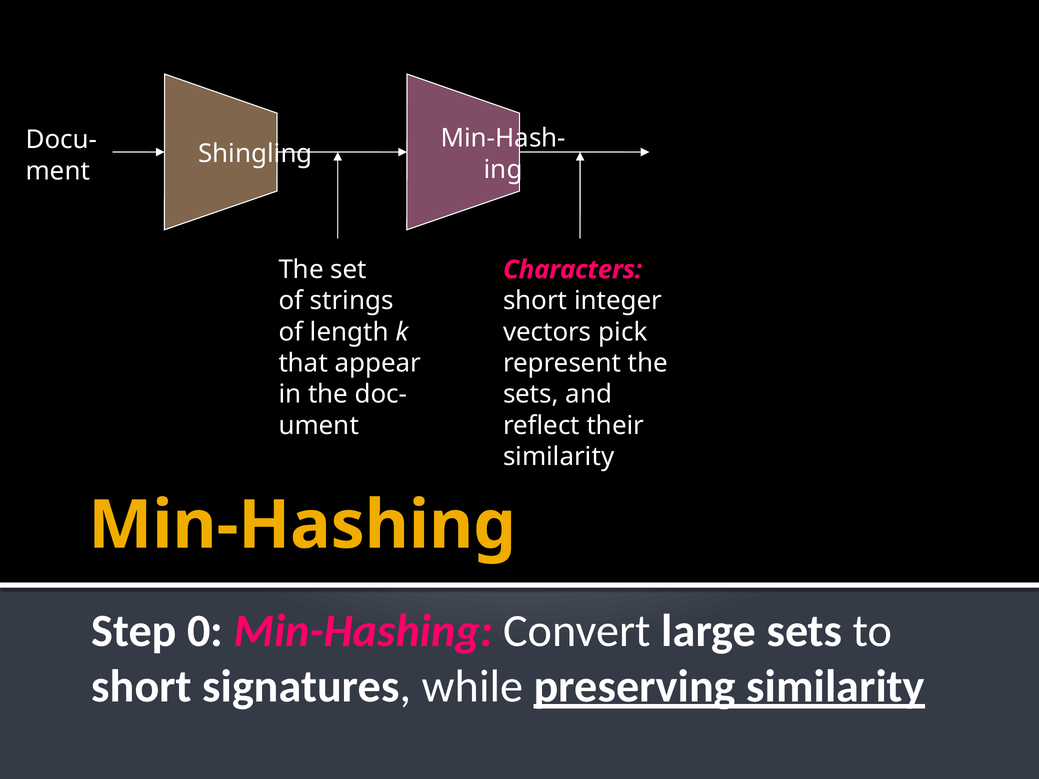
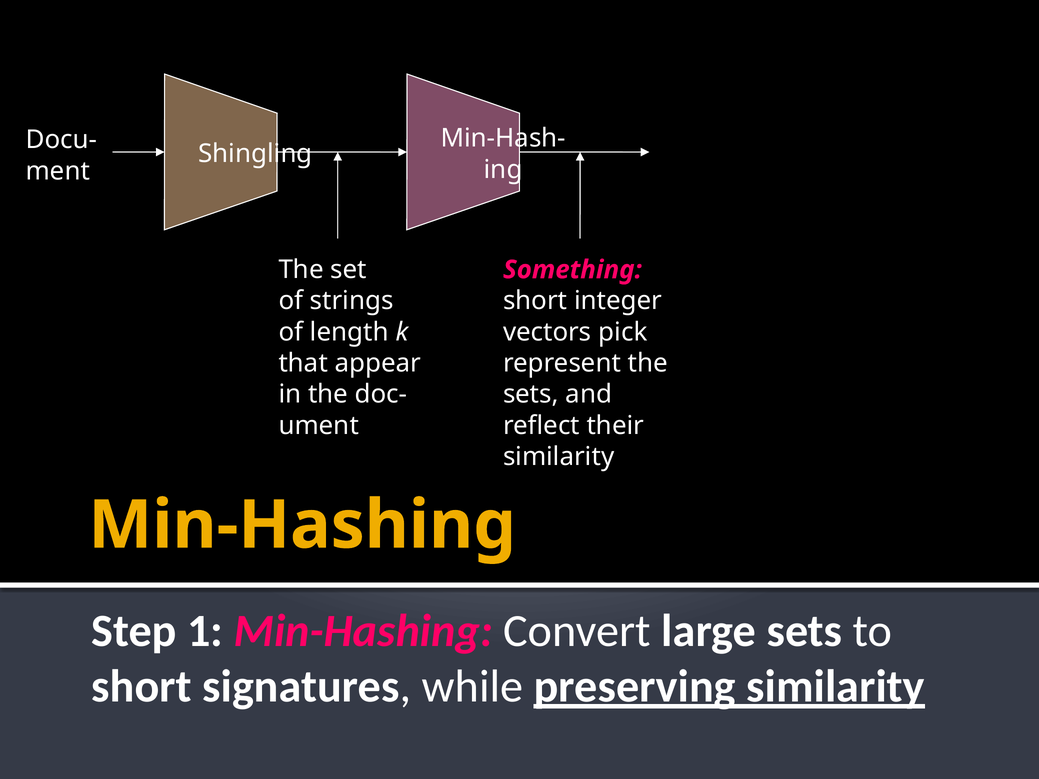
Characters: Characters -> Something
0: 0 -> 1
